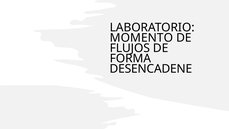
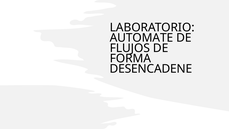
MOMENTO: MOMENTO -> AUTOMATE
